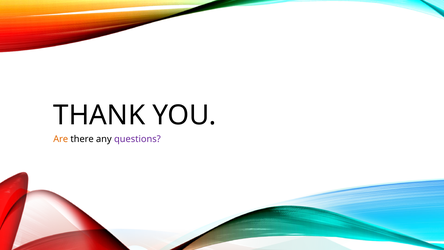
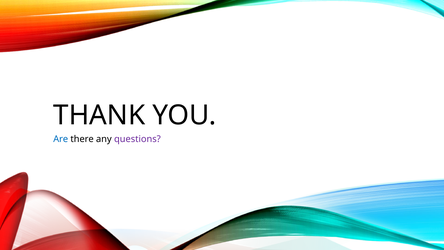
Are colour: orange -> blue
